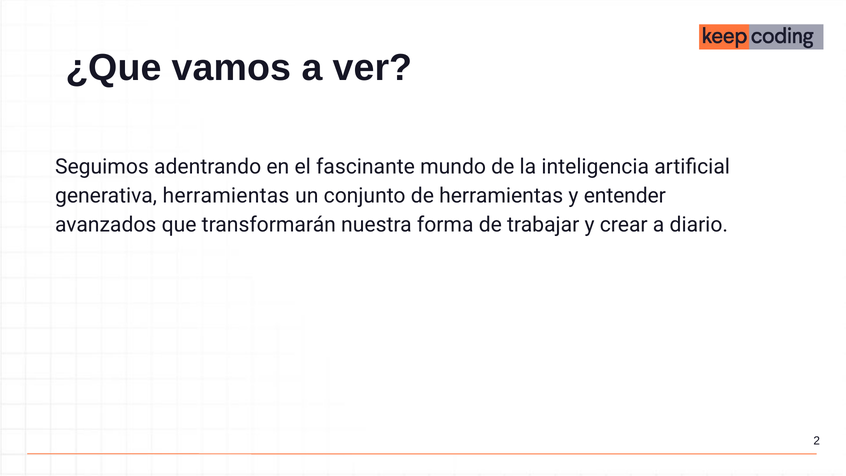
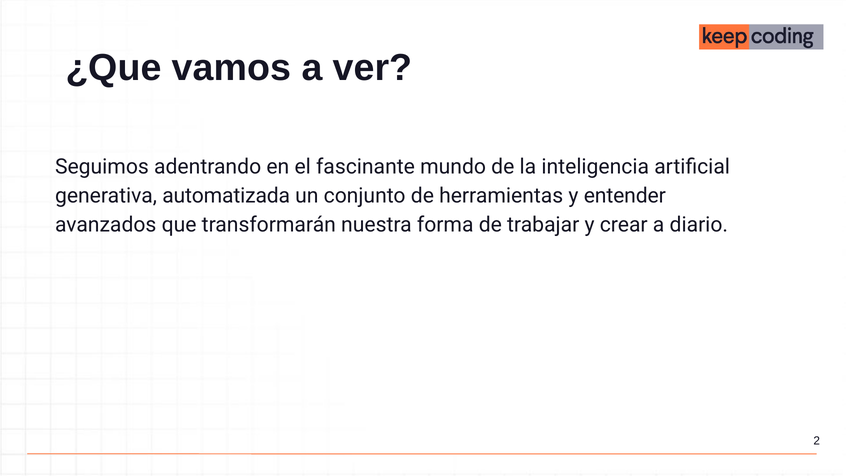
generativa herramientas: herramientas -> automatizada
